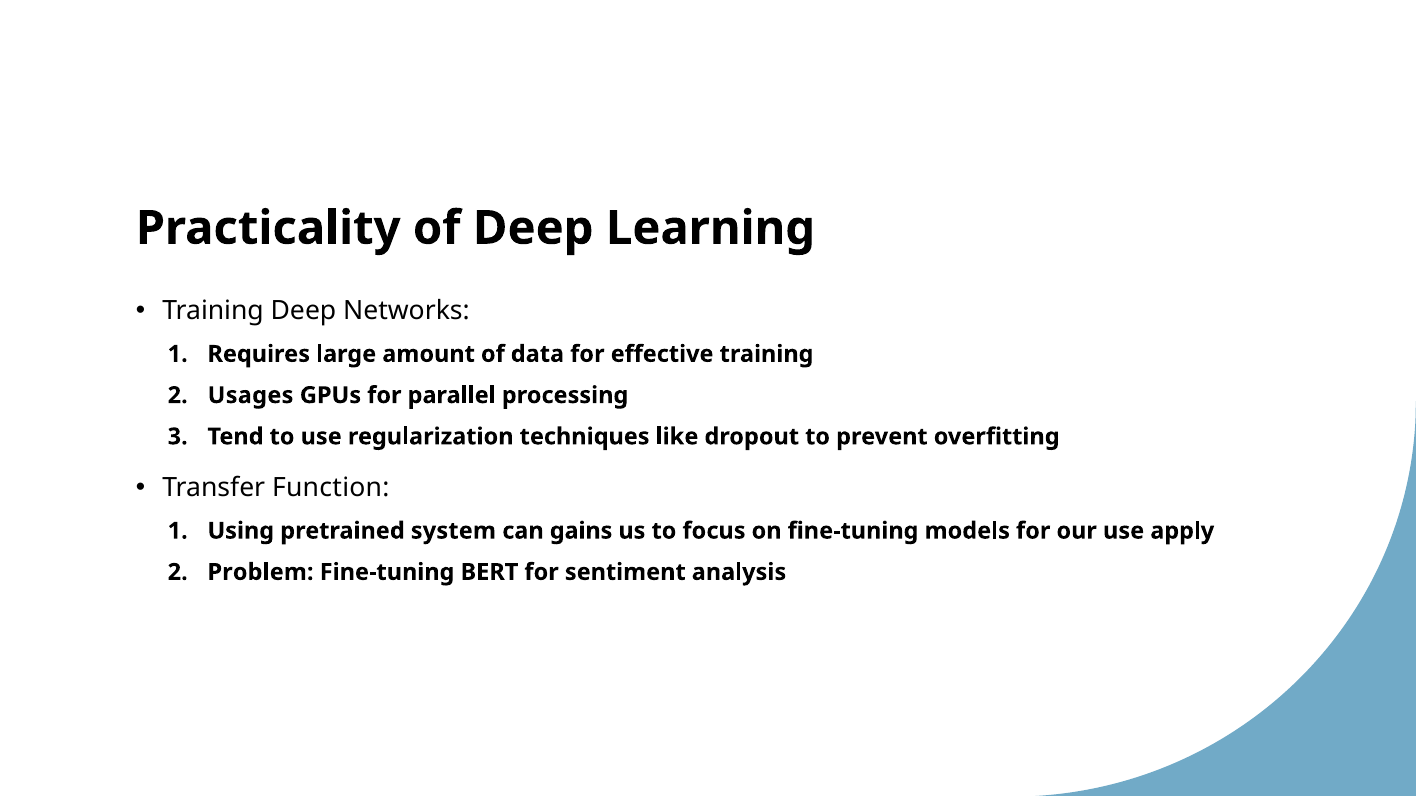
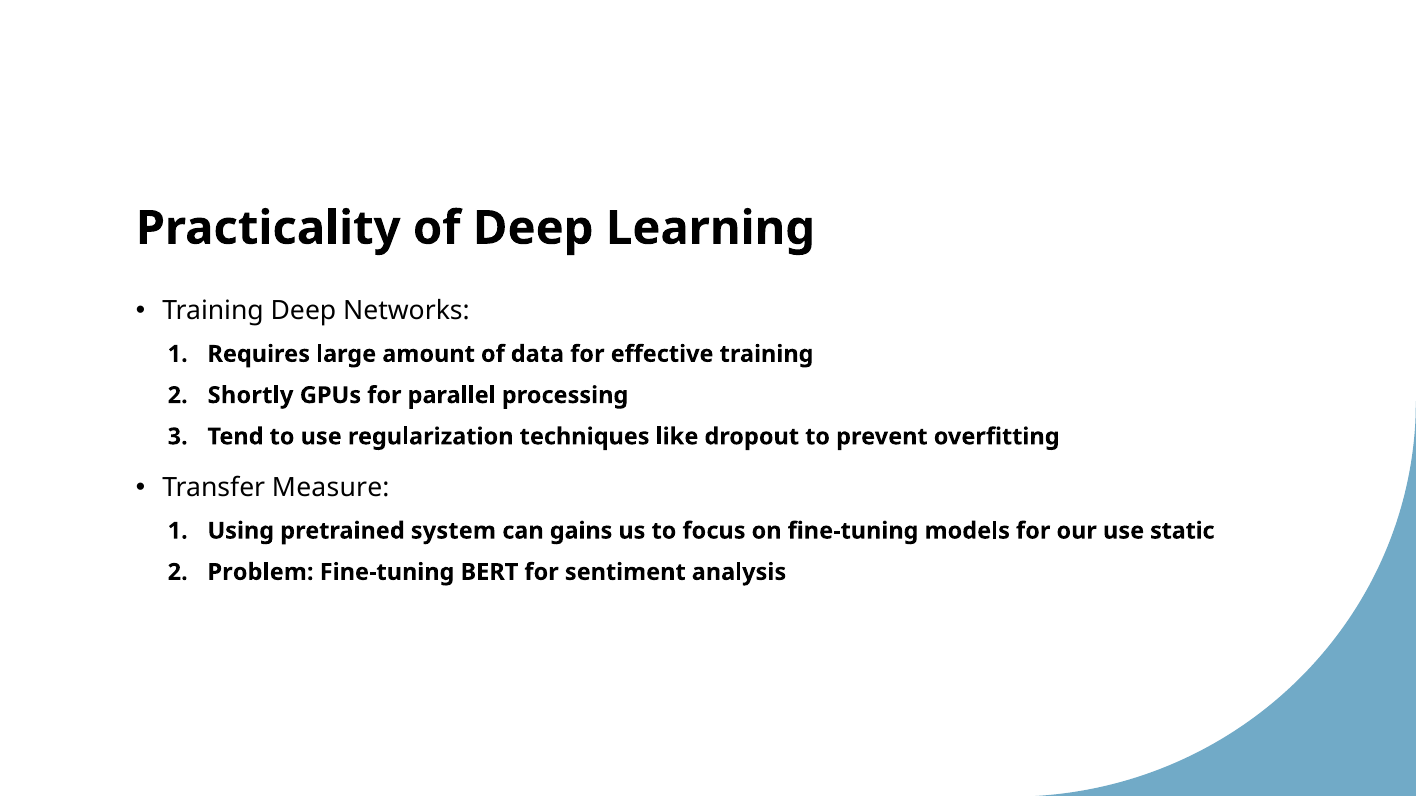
Usages: Usages -> Shortly
Function: Function -> Measure
apply: apply -> static
